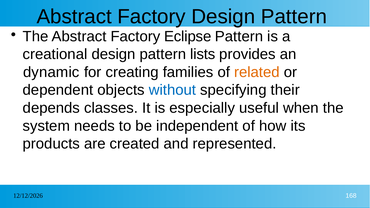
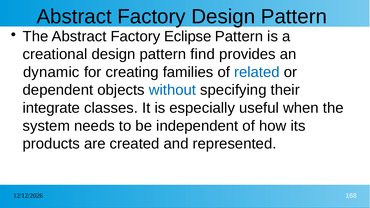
lists: lists -> find
related colour: orange -> blue
depends: depends -> integrate
